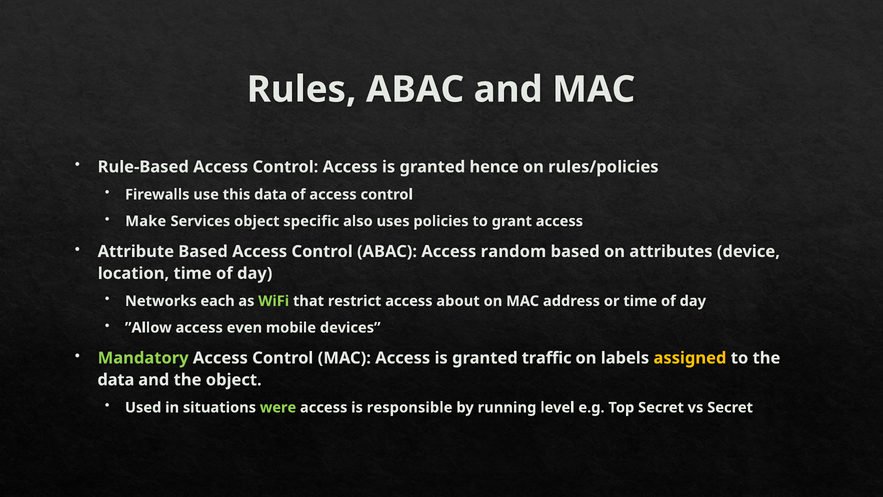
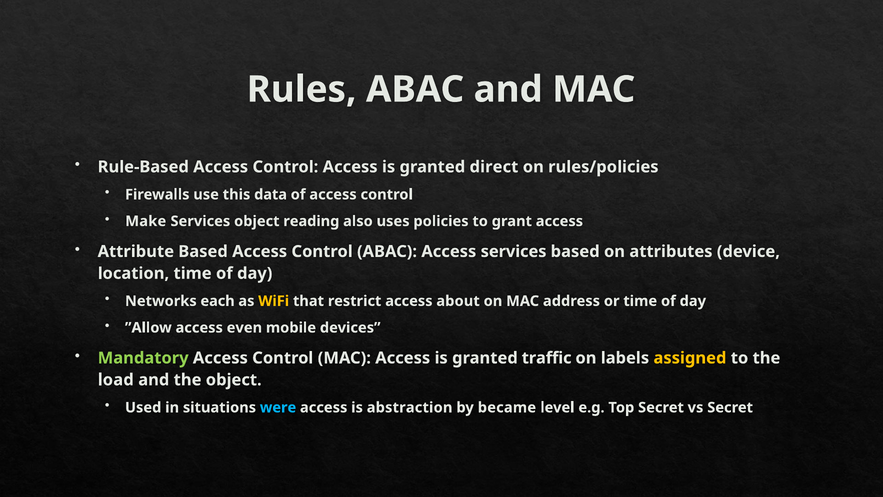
hence: hence -> direct
specific: specific -> reading
Access random: random -> services
WiFi colour: light green -> yellow
data at (116, 380): data -> load
were colour: light green -> light blue
responsible: responsible -> abstraction
running: running -> became
